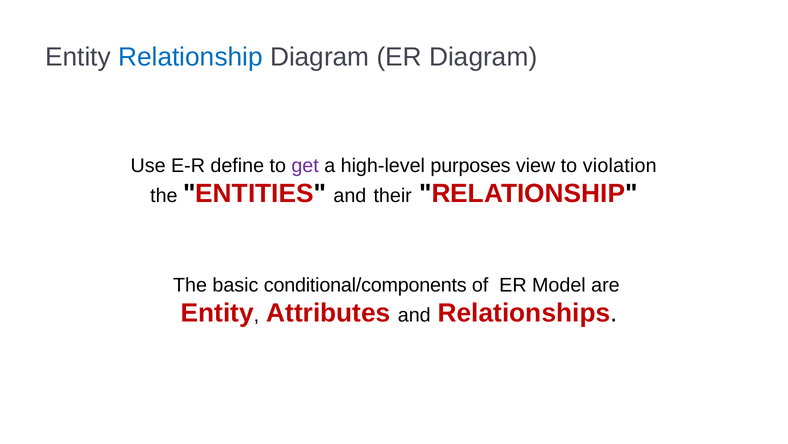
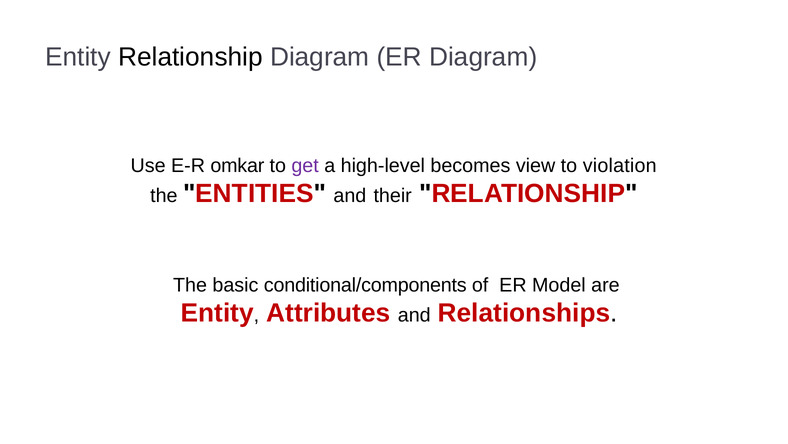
Relationship at (190, 57) colour: blue -> black
define: define -> omkar
purposes: purposes -> becomes
